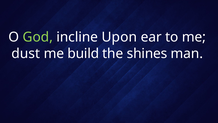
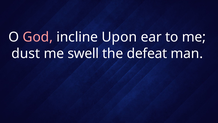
God colour: light green -> pink
build: build -> swell
shines: shines -> defeat
